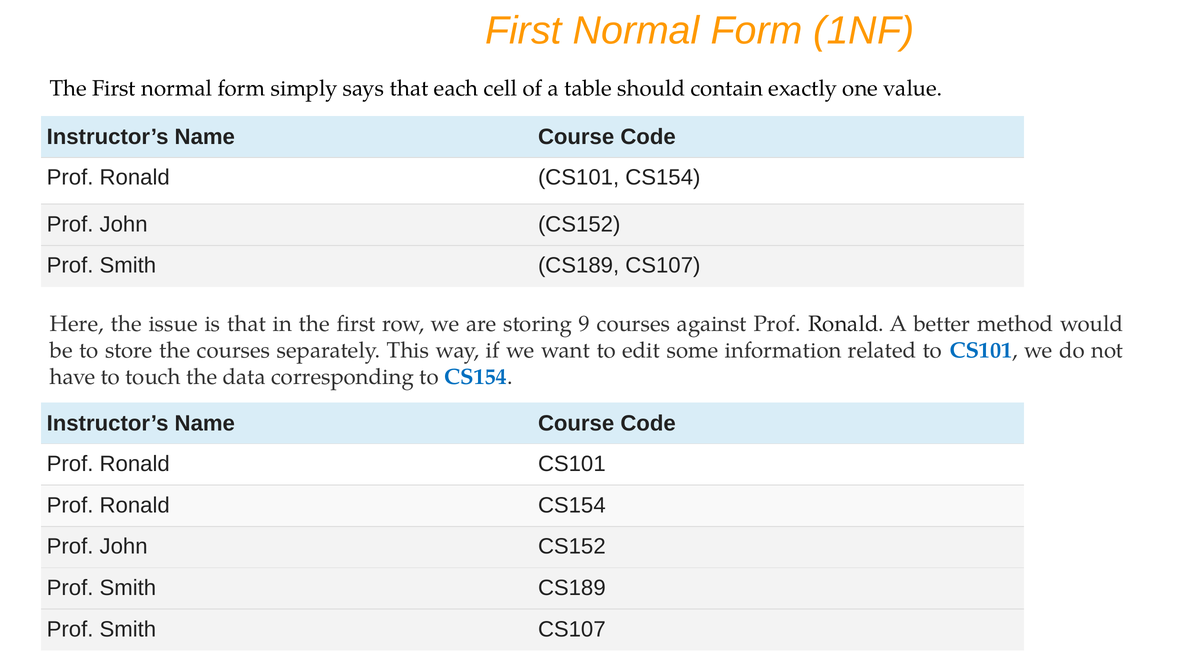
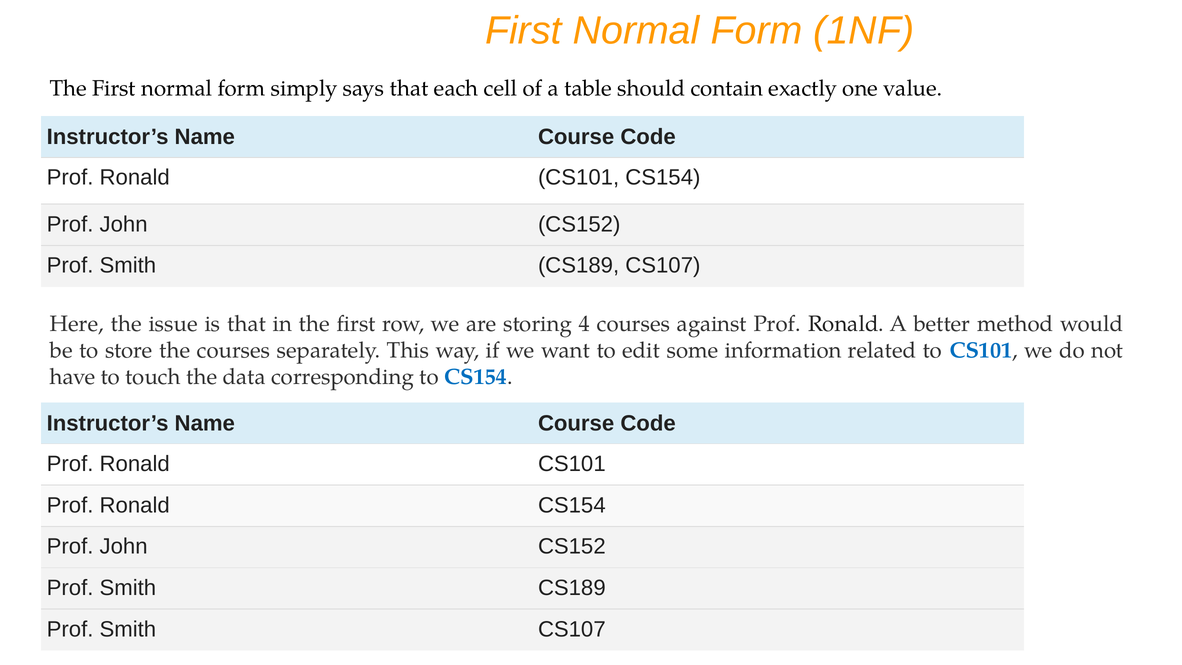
9: 9 -> 4
